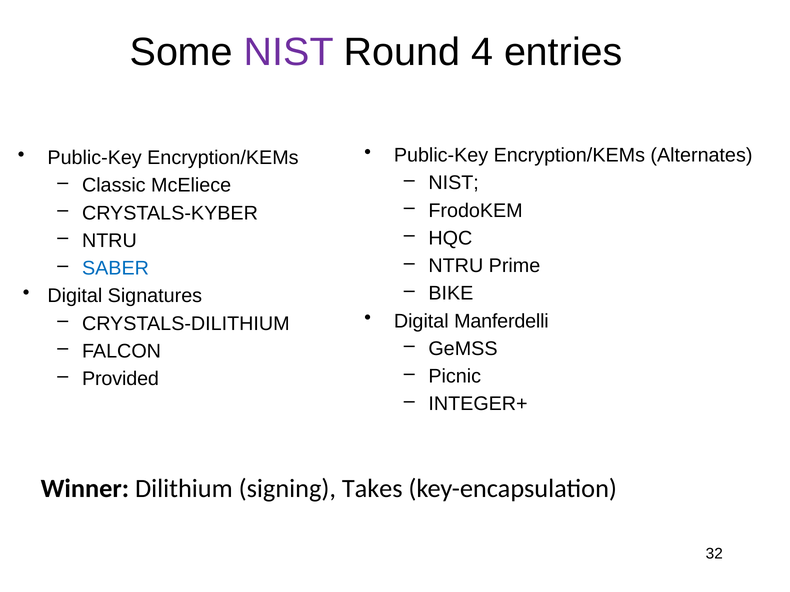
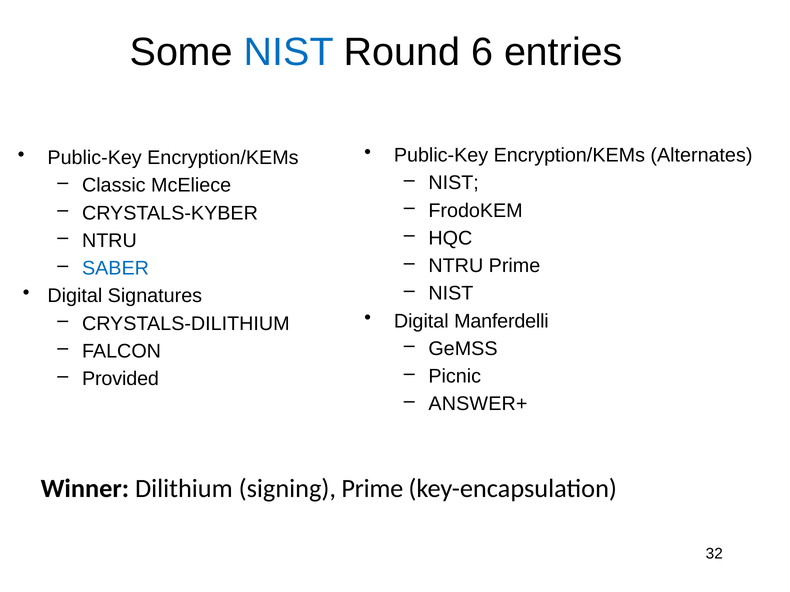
NIST at (289, 52) colour: purple -> blue
4: 4 -> 6
BIKE at (451, 294): BIKE -> NIST
INTEGER+: INTEGER+ -> ANSWER+
signing Takes: Takes -> Prime
